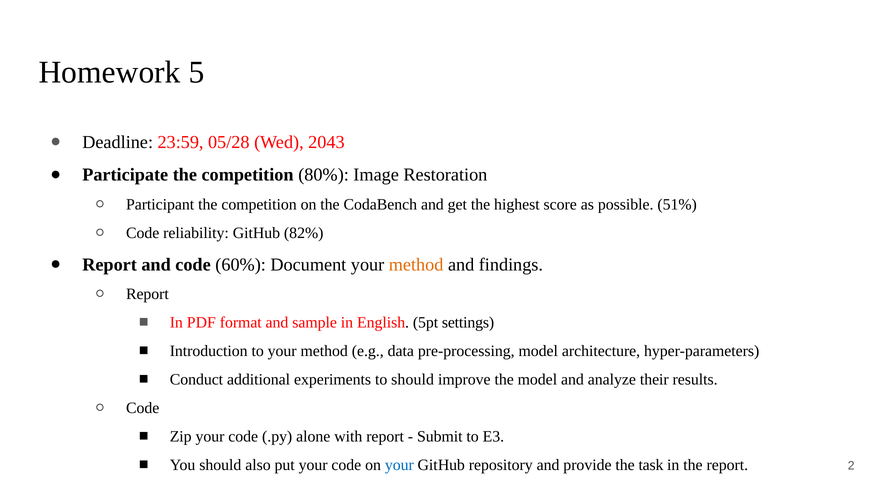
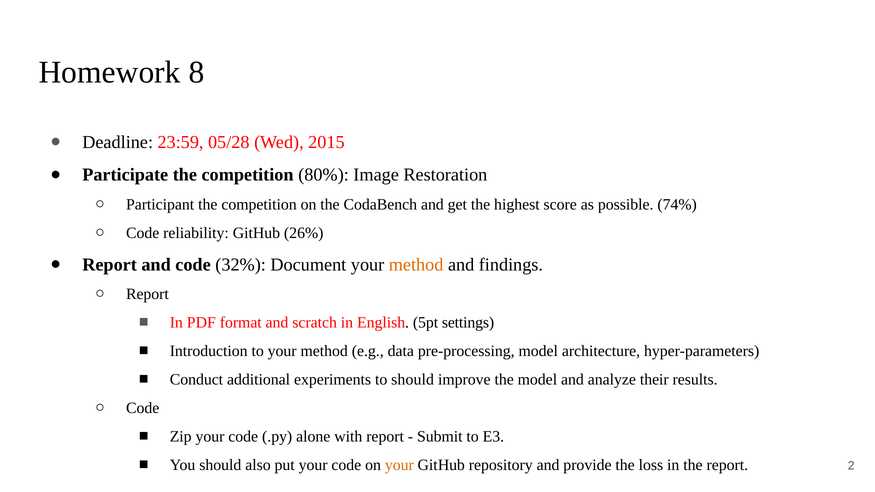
5: 5 -> 8
2043: 2043 -> 2015
51%: 51% -> 74%
82%: 82% -> 26%
60%: 60% -> 32%
sample: sample -> scratch
your at (399, 465) colour: blue -> orange
task: task -> loss
